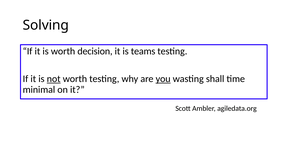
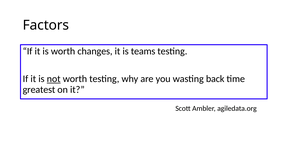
Solving: Solving -> Factors
decision: decision -> changes
you underline: present -> none
shall: shall -> back
minimal: minimal -> greatest
